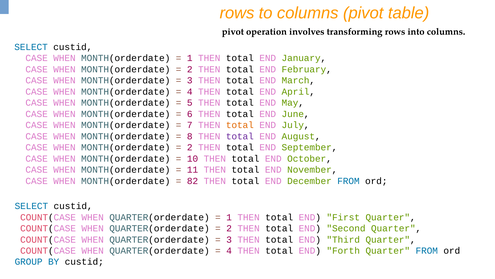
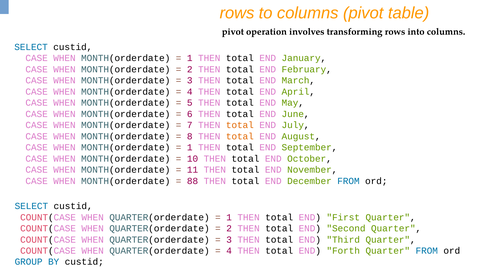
total at (240, 136) colour: purple -> orange
2 at (190, 147): 2 -> 1
82: 82 -> 88
